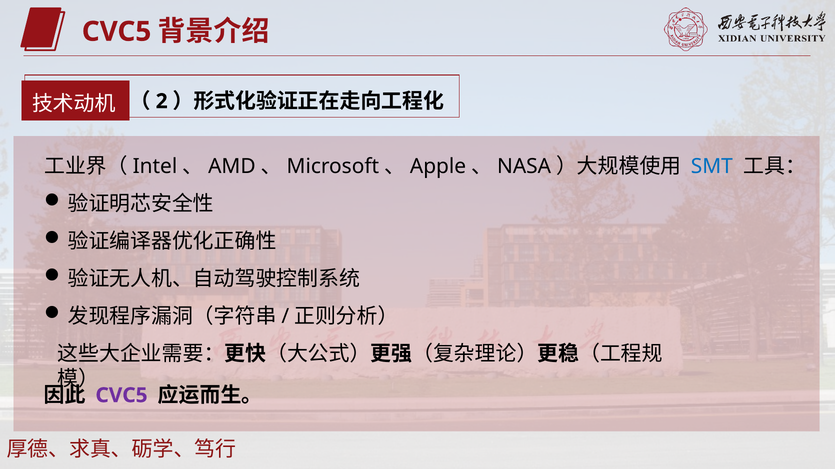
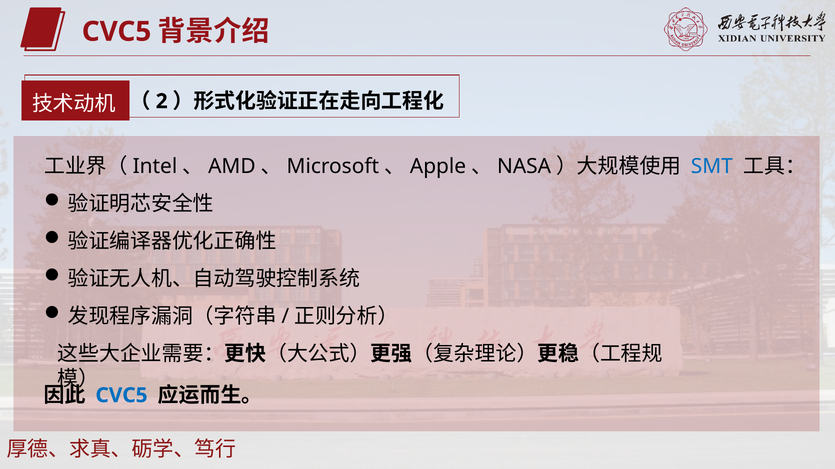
CVC5 at (121, 396) colour: purple -> blue
